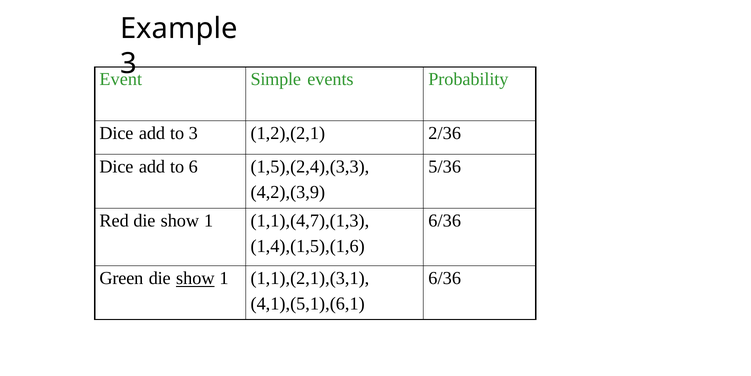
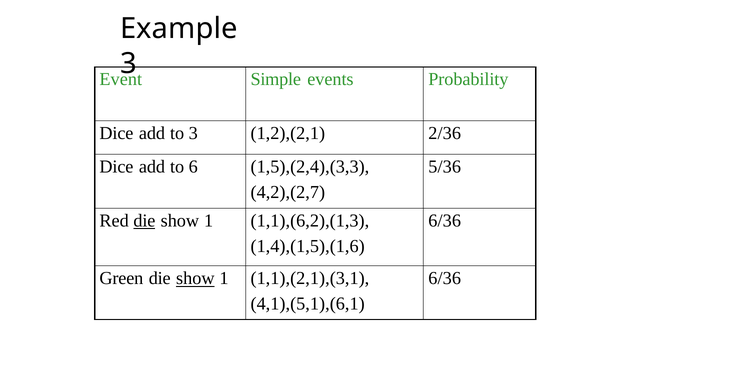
4,2),(3,9: 4,2),(3,9 -> 4,2),(2,7
die at (144, 221) underline: none -> present
1,1),(4,7),(1,3: 1,1),(4,7),(1,3 -> 1,1),(6,2),(1,3
